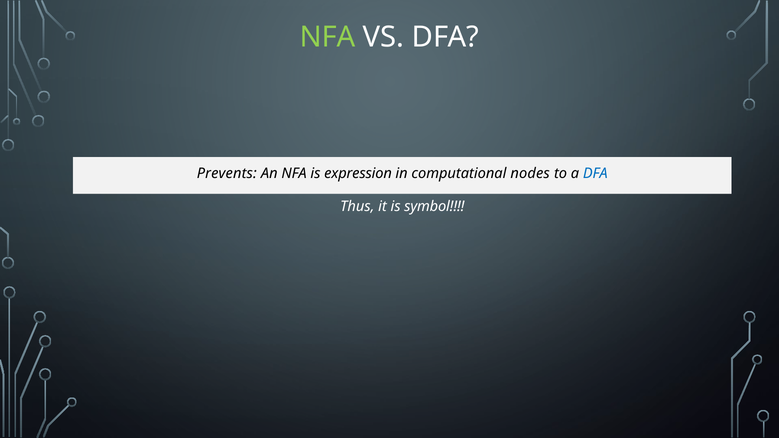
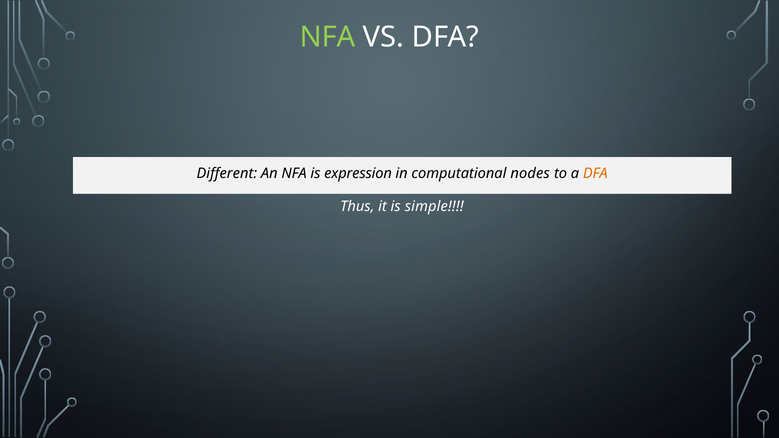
Prevents: Prevents -> Different
DFA at (595, 173) colour: blue -> orange
symbol: symbol -> simple
